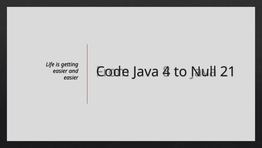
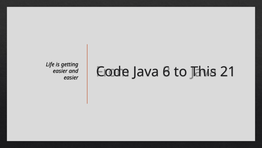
4: 4 -> 6
Null: Null -> This
